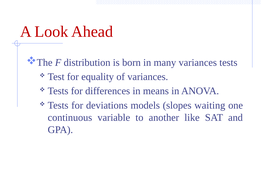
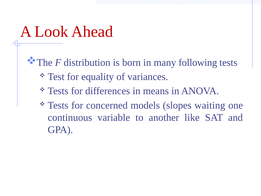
many variances: variances -> following
deviations: deviations -> concerned
